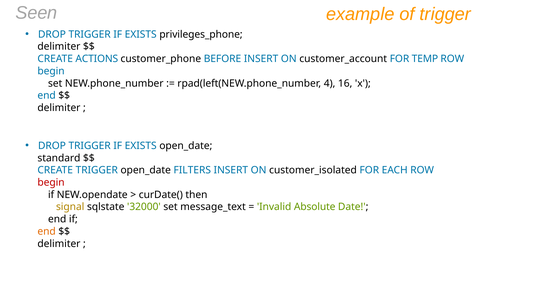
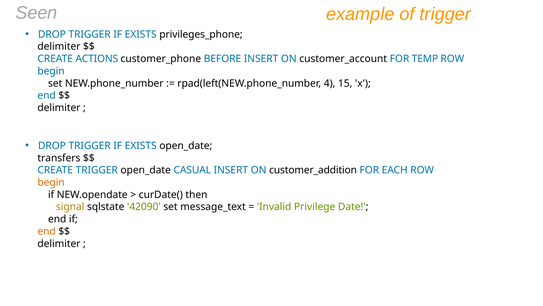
16: 16 -> 15
standard: standard -> transfers
FILTERS: FILTERS -> CASUAL
customer_isolated: customer_isolated -> customer_addition
begin at (51, 182) colour: red -> orange
32000: 32000 -> 42090
Absolute: Absolute -> Privilege
